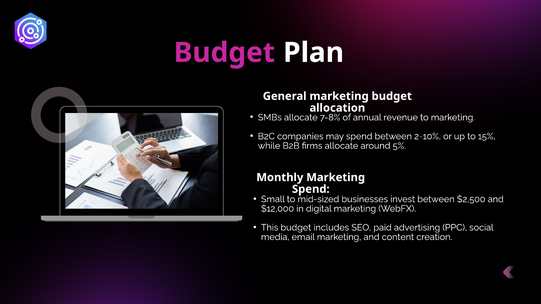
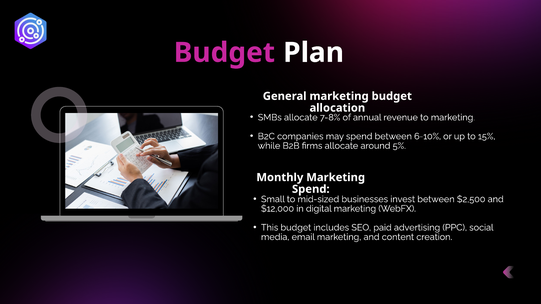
2-10%: 2-10% -> 6-10%
